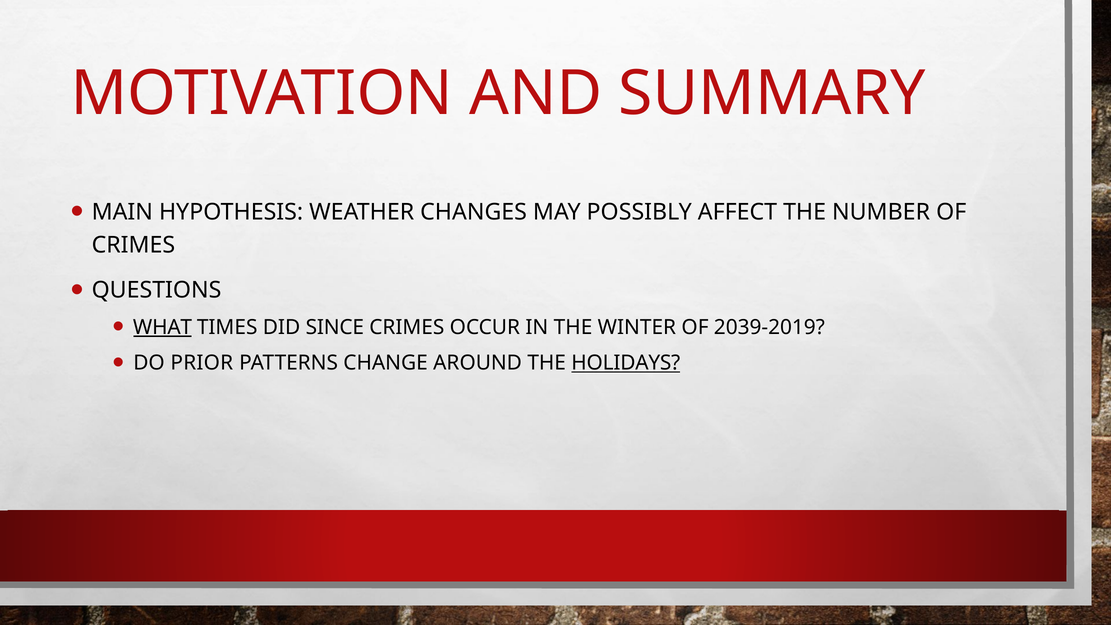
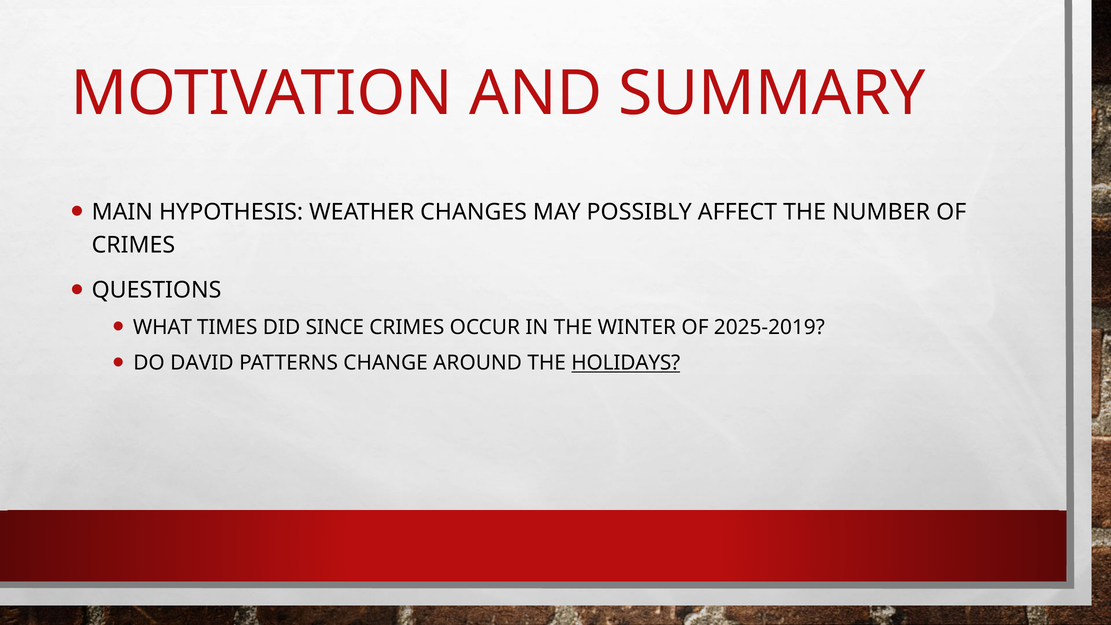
WHAT underline: present -> none
2039-2019: 2039-2019 -> 2025-2019
PRIOR: PRIOR -> DAVID
